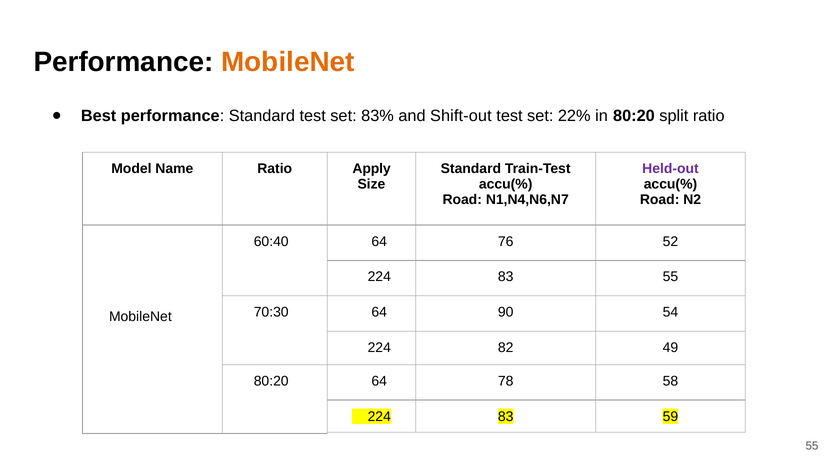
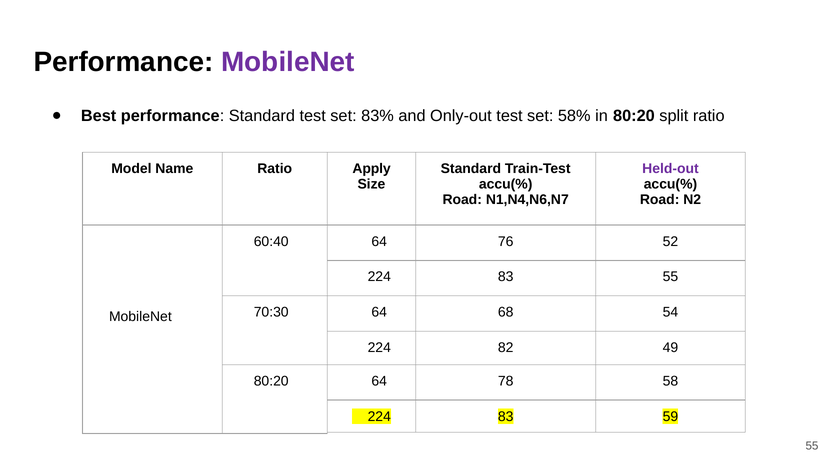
MobileNet at (288, 62) colour: orange -> purple
Shift-out: Shift-out -> Only-out
22%: 22% -> 58%
90: 90 -> 68
